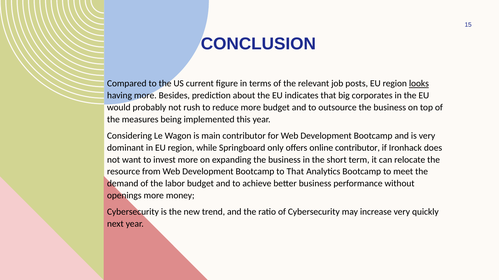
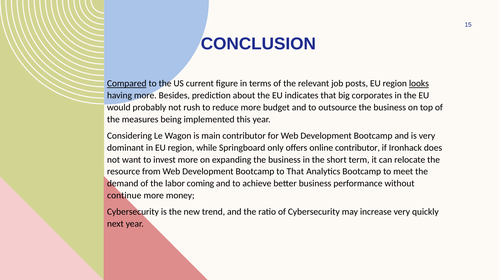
Compared underline: none -> present
labor budget: budget -> coming
openings: openings -> continue
